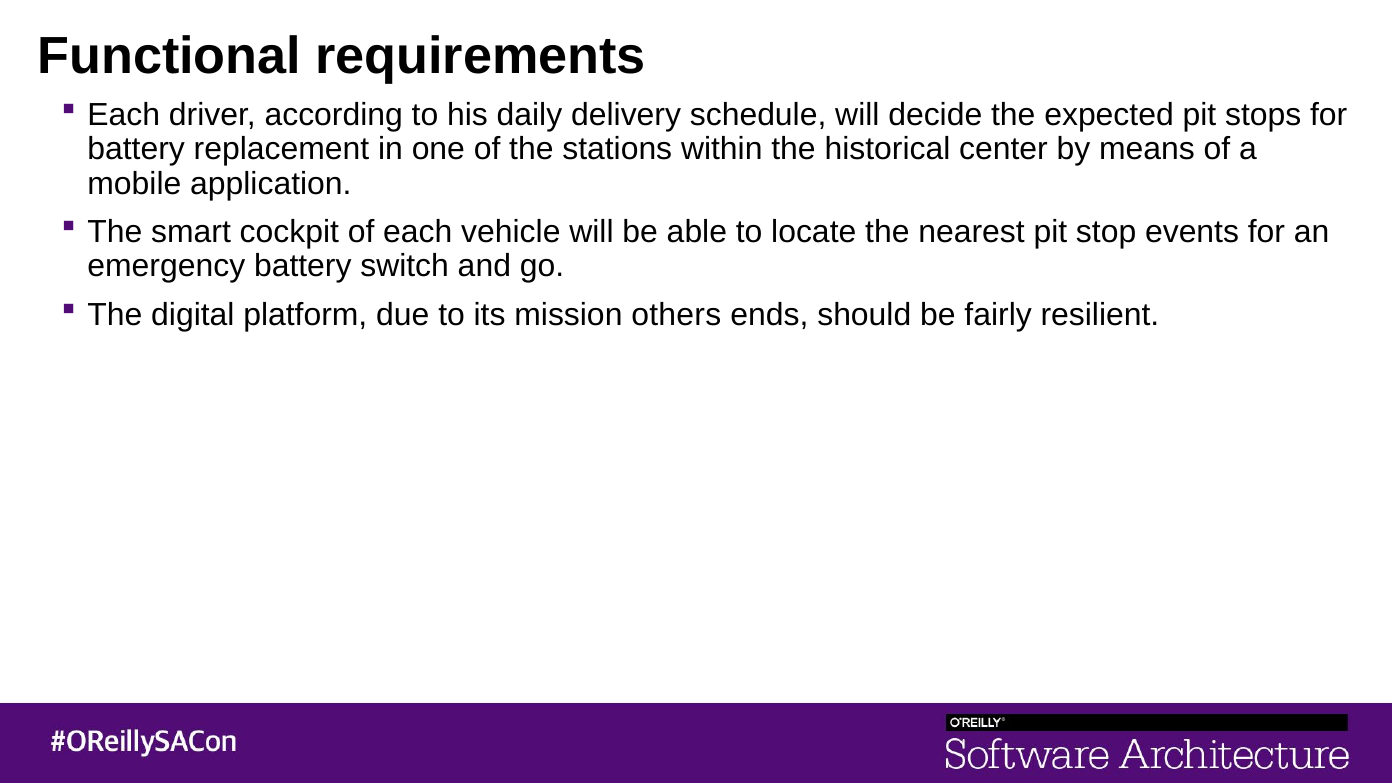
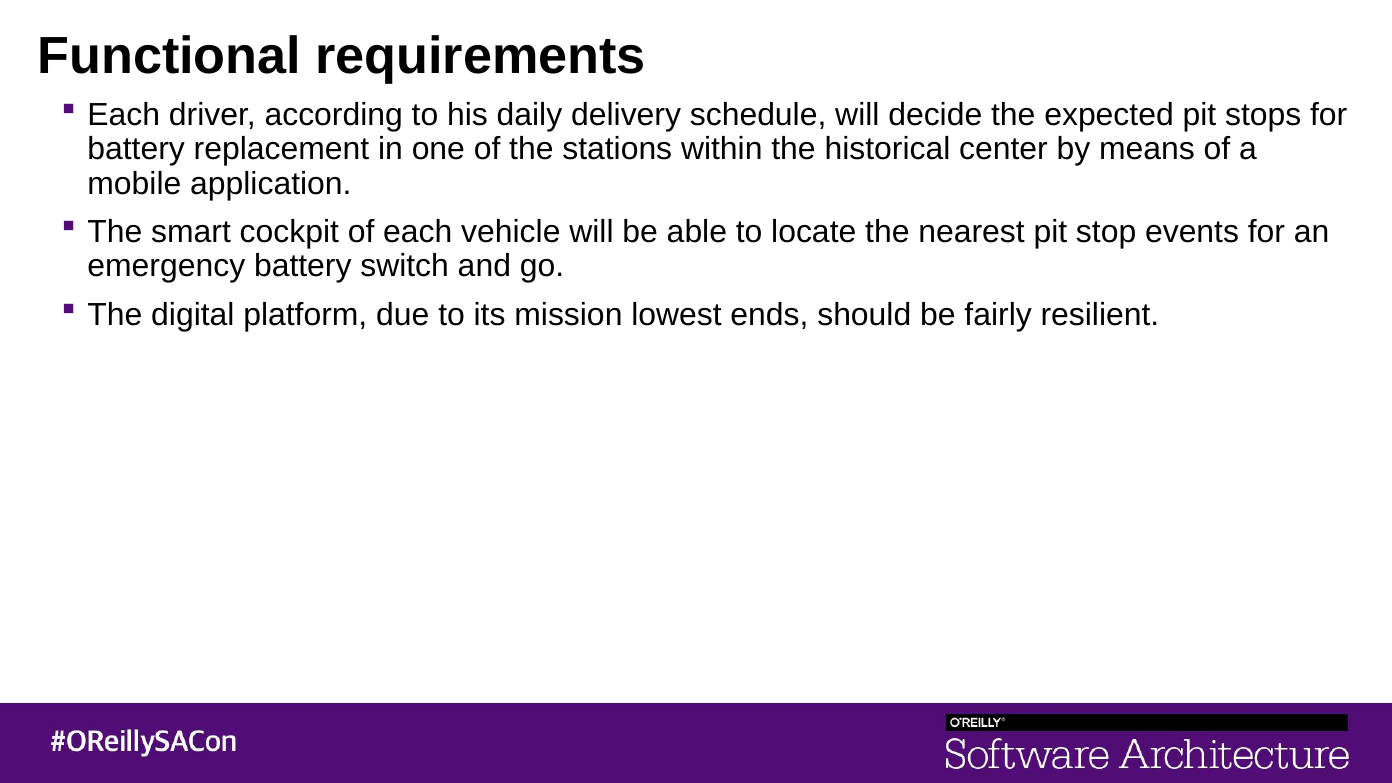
others: others -> lowest
